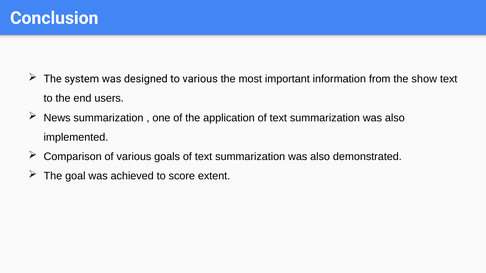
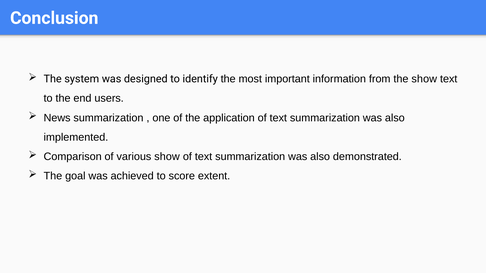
to various: various -> identify
various goals: goals -> show
